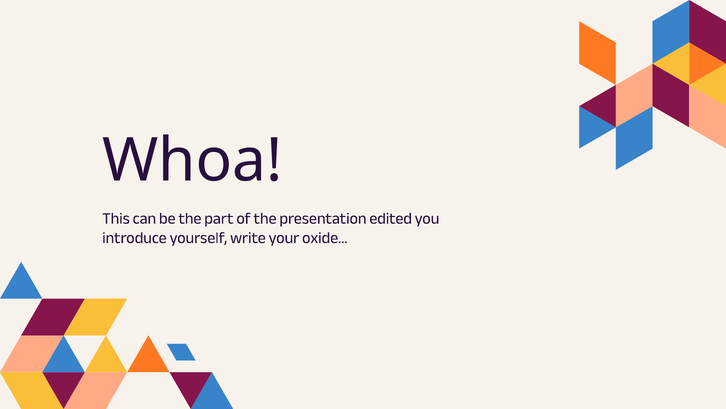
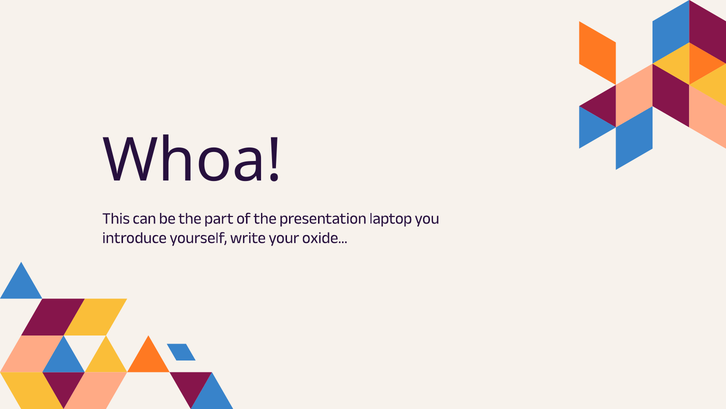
edited: edited -> laptop
